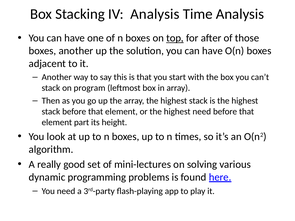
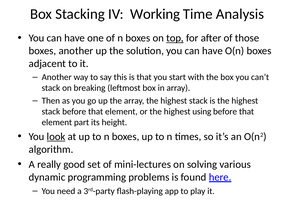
IV Analysis: Analysis -> Working
program: program -> breaking
highest need: need -> using
look underline: none -> present
